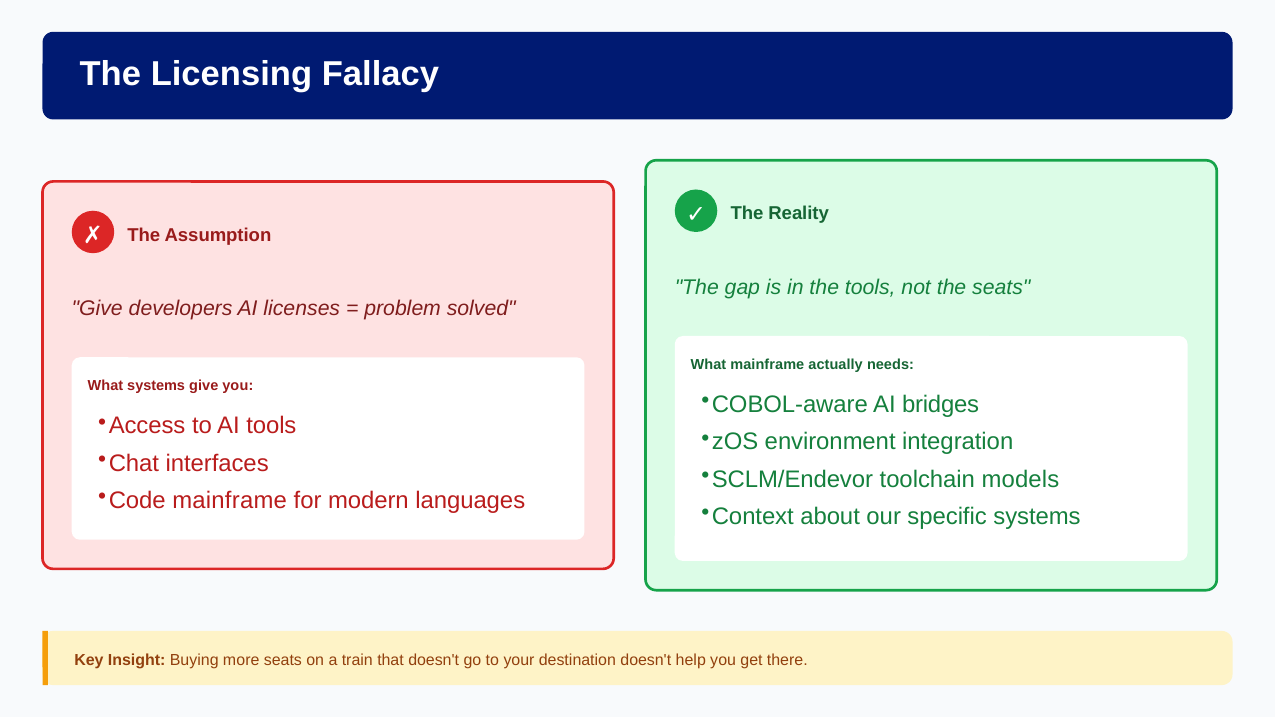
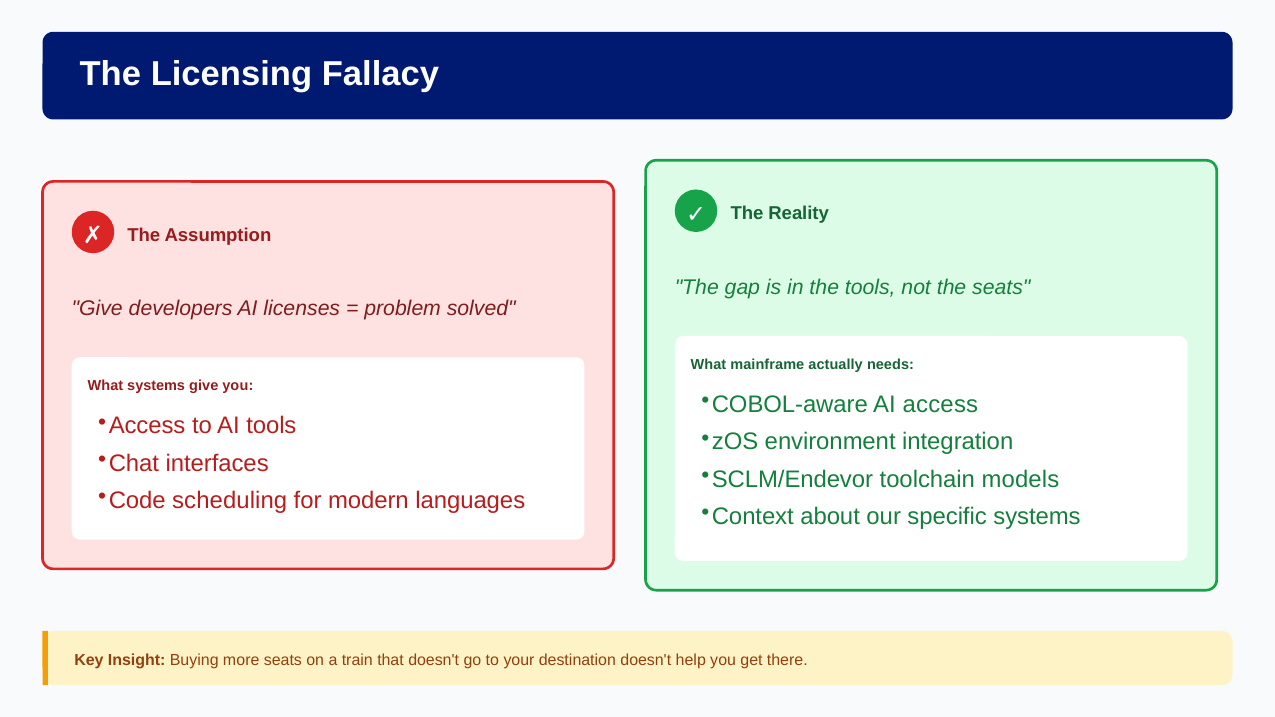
AI bridges: bridges -> access
Code mainframe: mainframe -> scheduling
